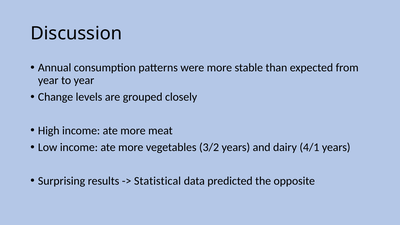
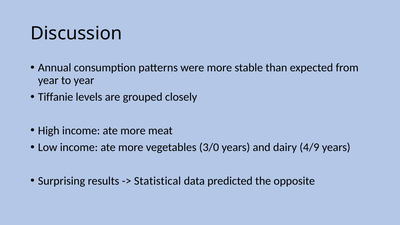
Change: Change -> Tiffanie
3/2: 3/2 -> 3/0
4/1: 4/1 -> 4/9
